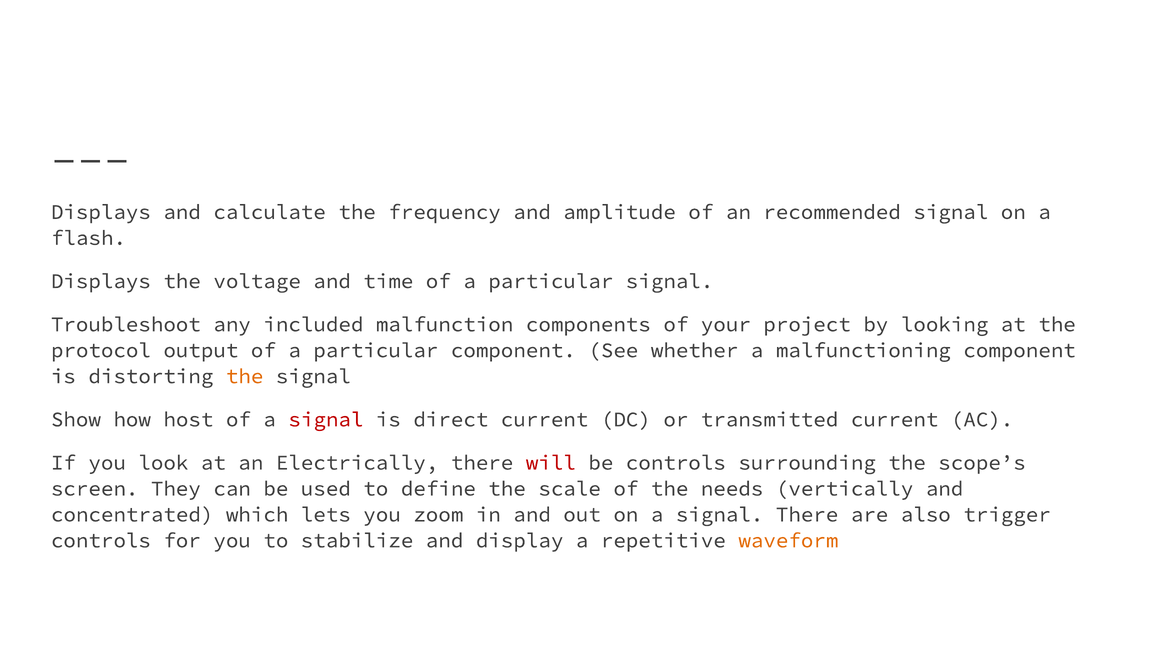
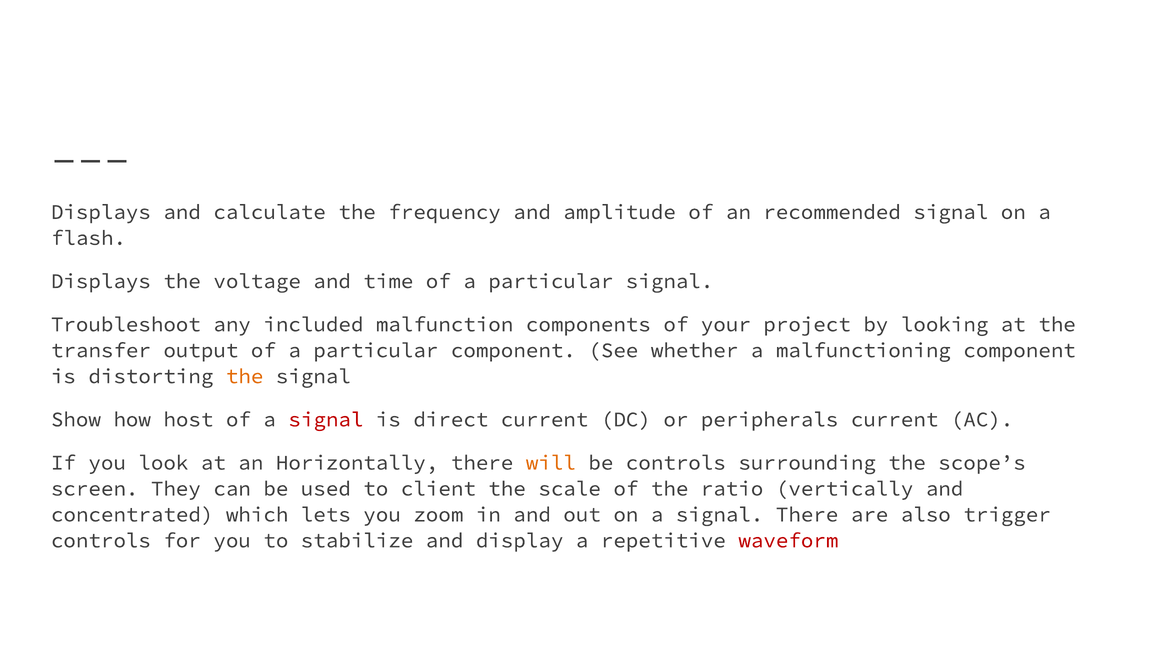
protocol: protocol -> transfer
transmitted: transmitted -> peripherals
Electrically: Electrically -> Horizontally
will colour: red -> orange
define: define -> client
needs: needs -> ratio
waveform colour: orange -> red
